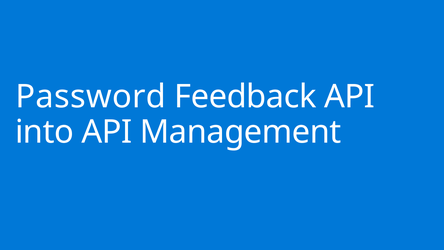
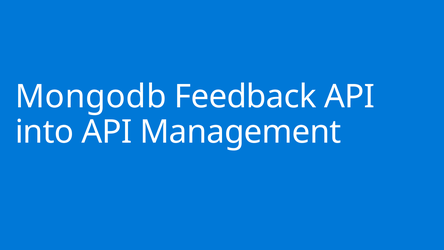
Password: Password -> Mongodb
